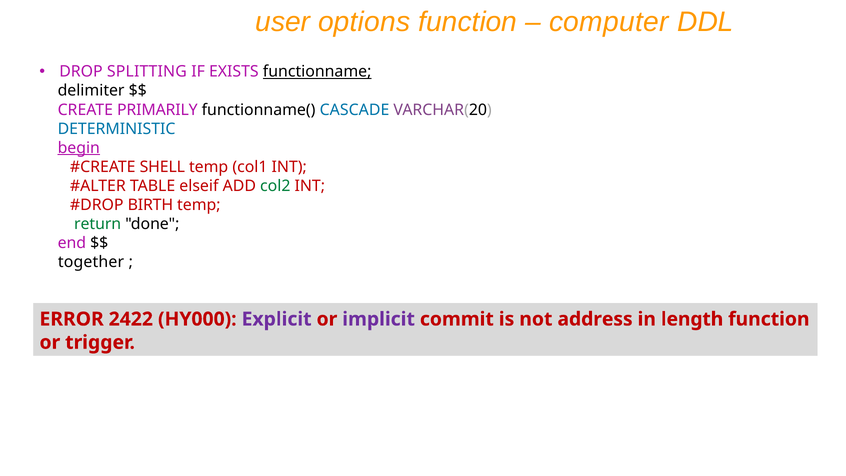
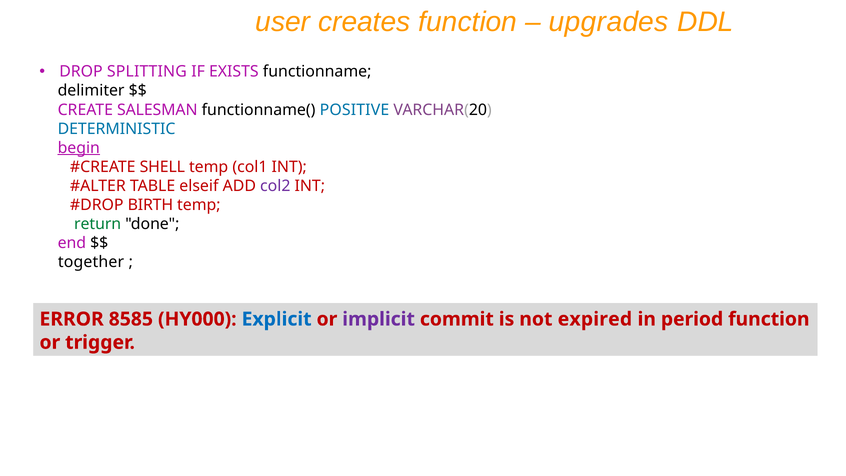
options: options -> creates
computer: computer -> upgrades
functionname underline: present -> none
PRIMARILY: PRIMARILY -> SALESMAN
CASCADE: CASCADE -> POSITIVE
col2 colour: green -> purple
2422: 2422 -> 8585
Explicit colour: purple -> blue
address: address -> expired
length: length -> period
